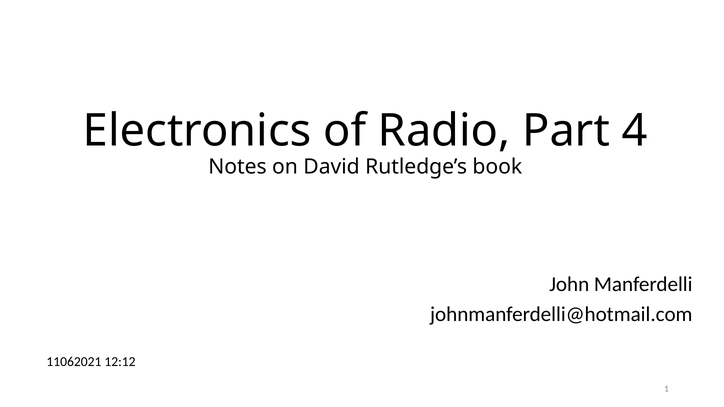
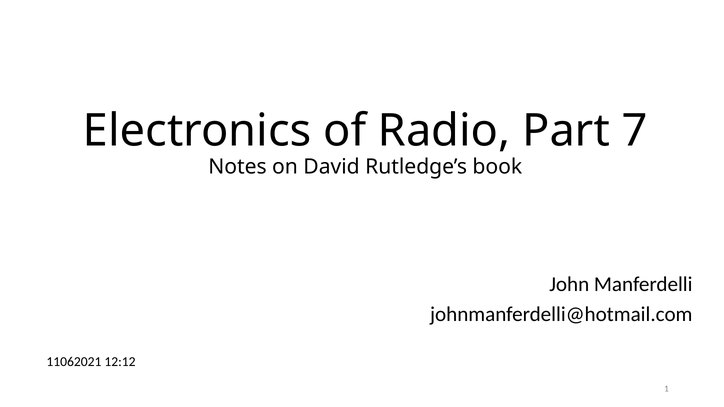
4: 4 -> 7
